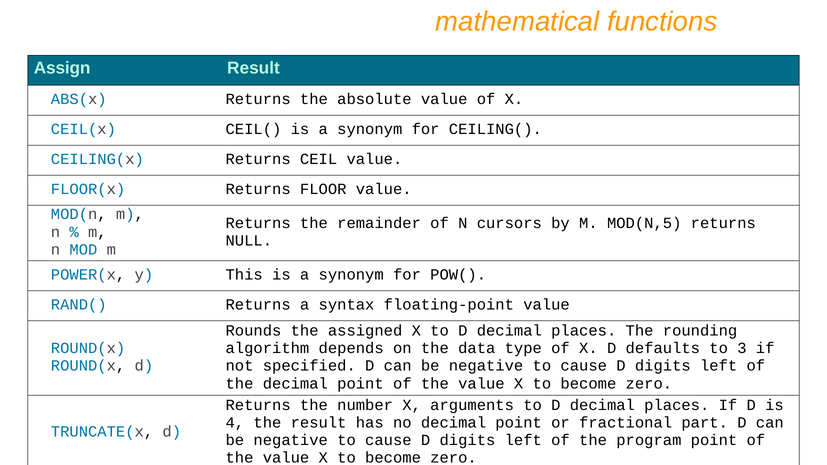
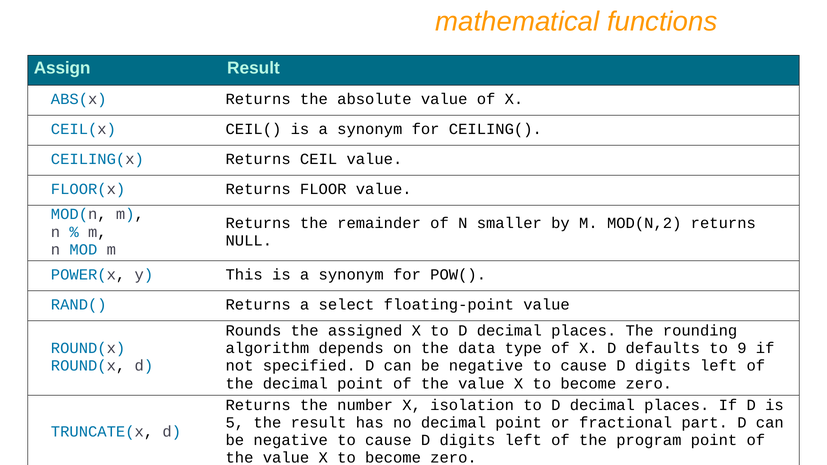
cursors: cursors -> smaller
MOD(N,5: MOD(N,5 -> MOD(N,2
syntax: syntax -> select
3: 3 -> 9
arguments: arguments -> isolation
4: 4 -> 5
